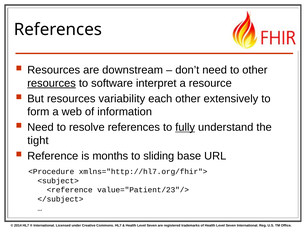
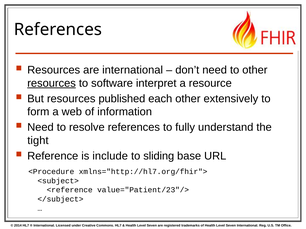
are downstream: downstream -> international
variability: variability -> published
fully underline: present -> none
months: months -> include
